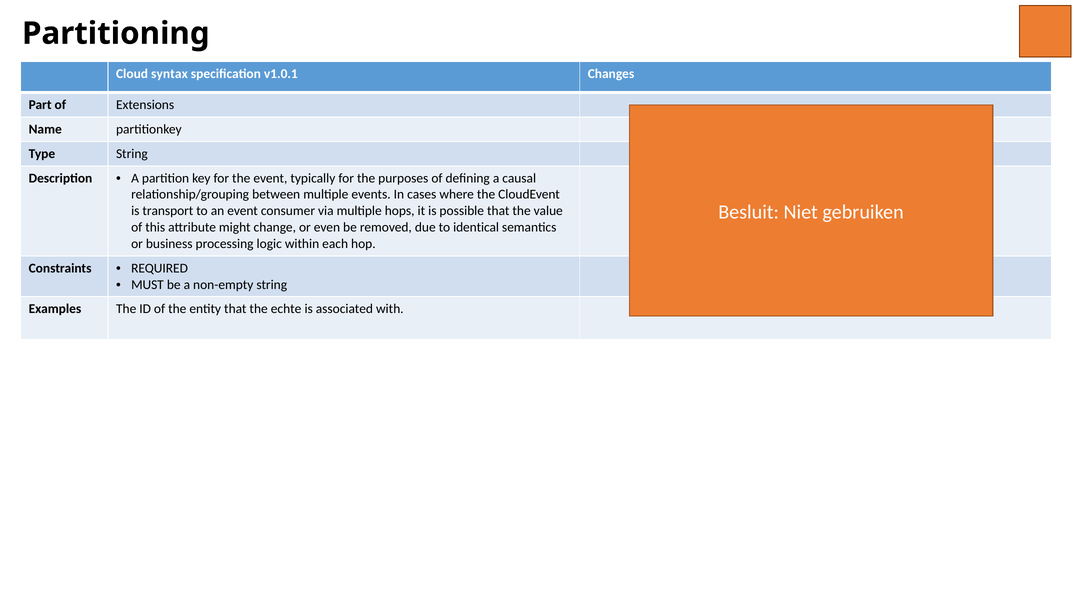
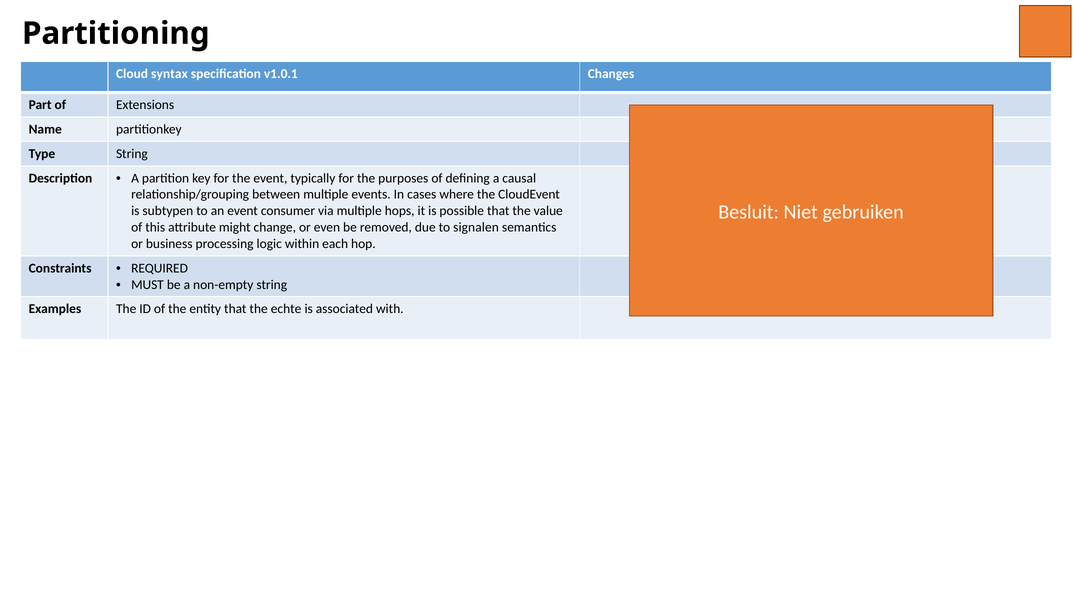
transport: transport -> subtypen
identical: identical -> signalen
